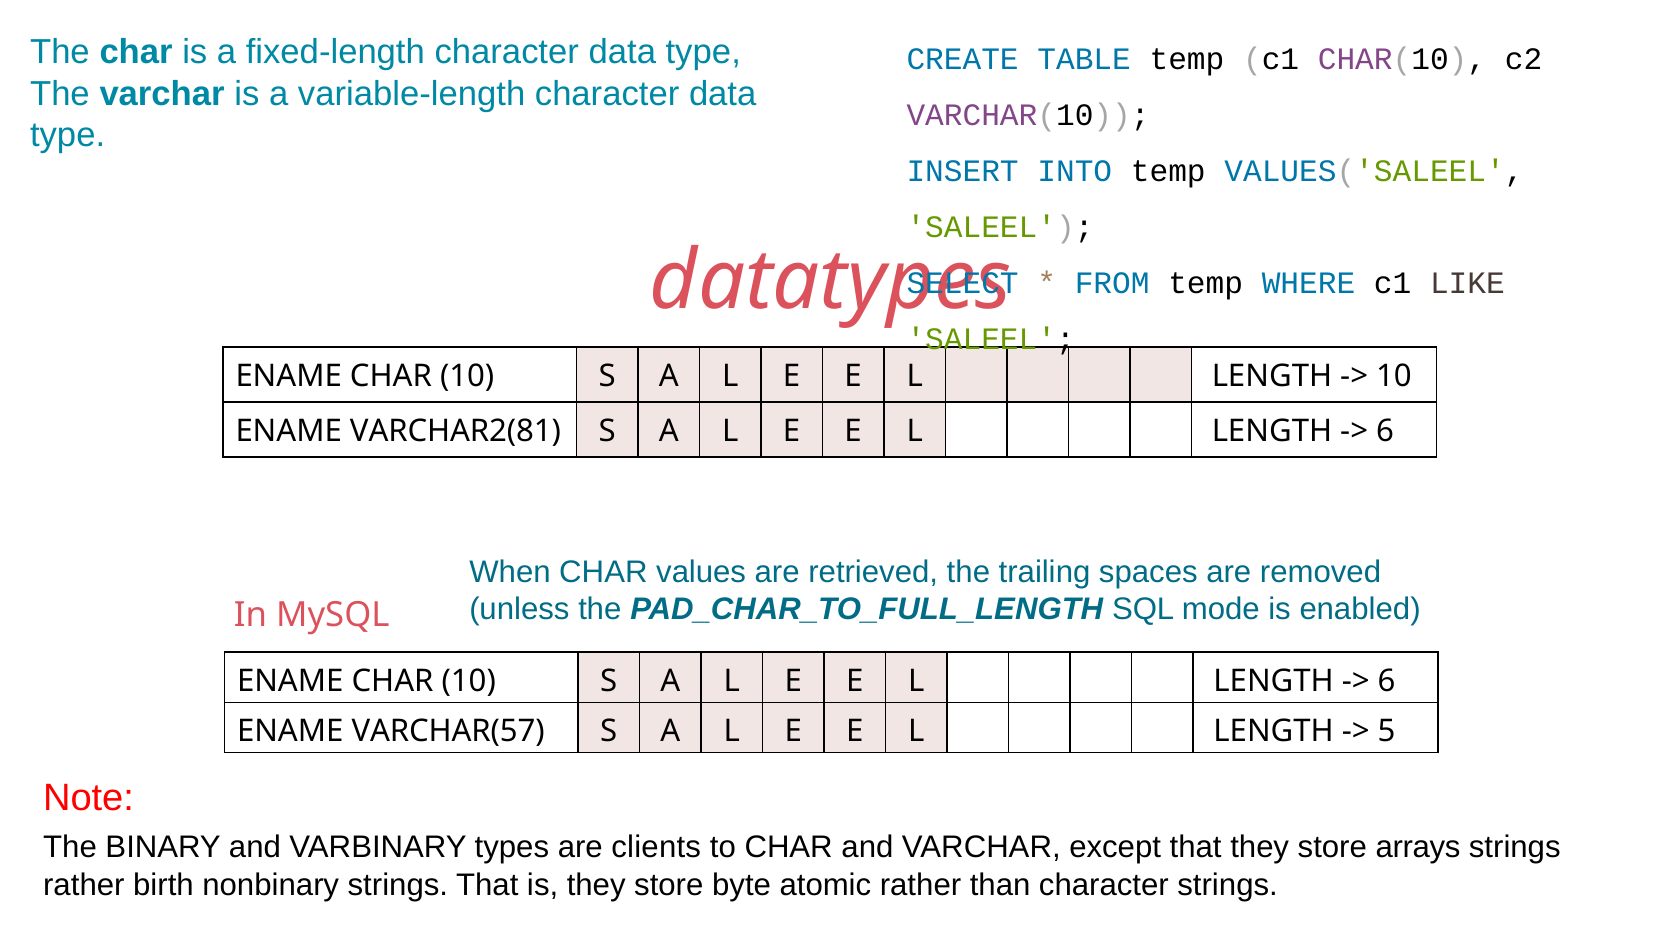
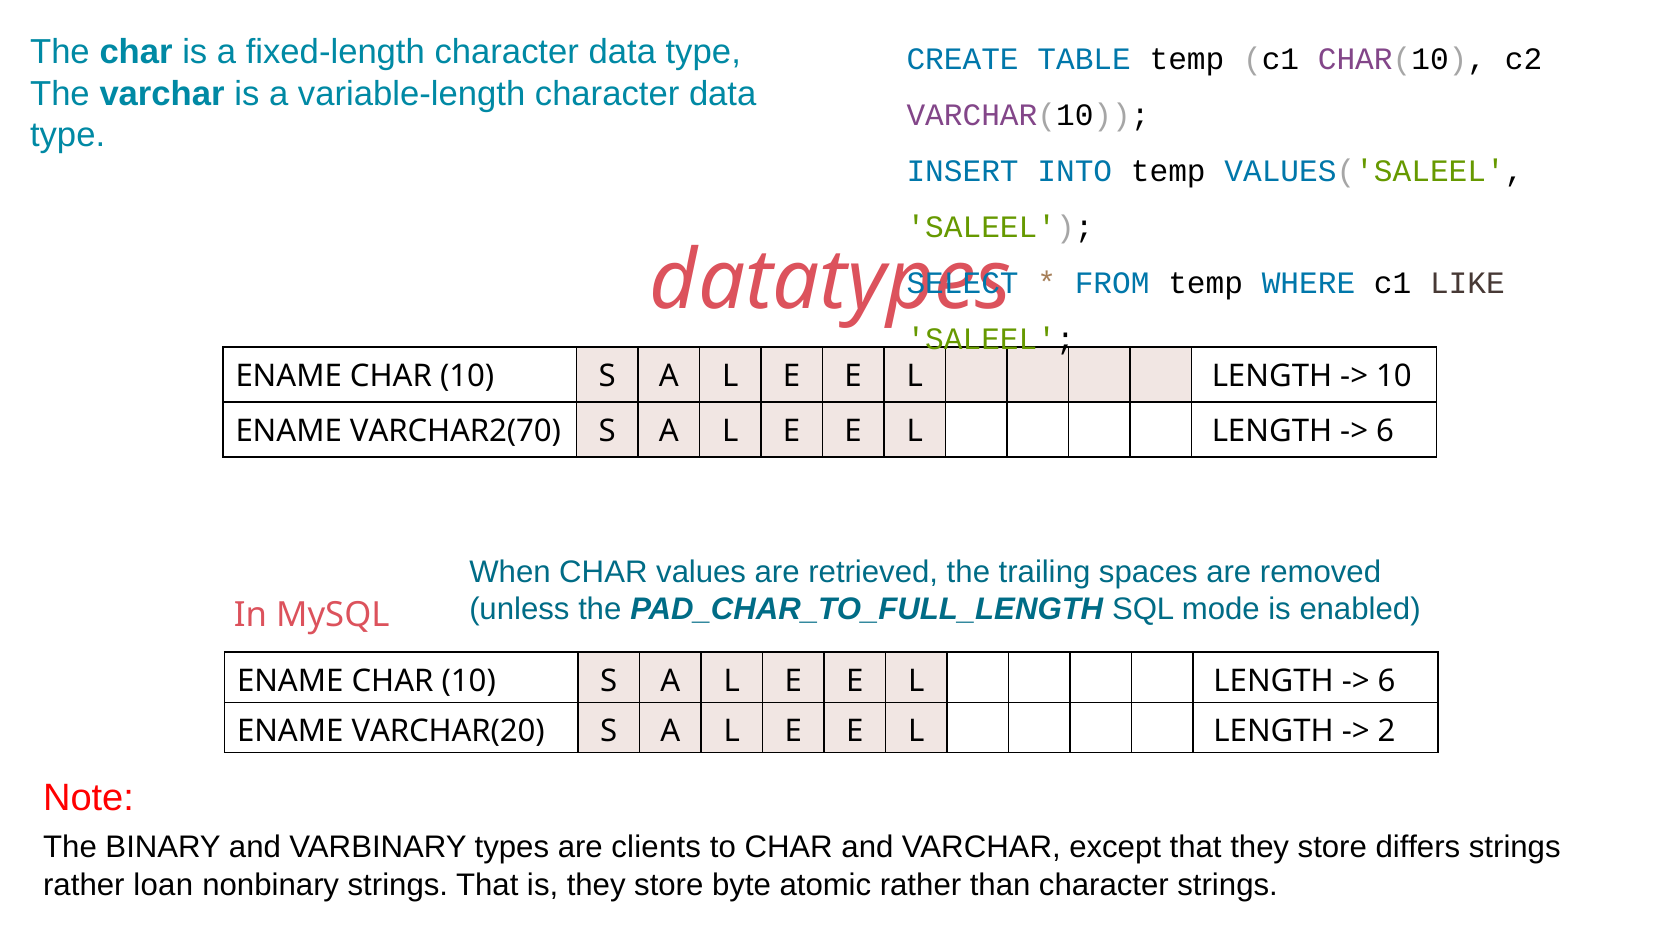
VARCHAR2(81: VARCHAR2(81 -> VARCHAR2(70
VARCHAR(57: VARCHAR(57 -> VARCHAR(20
5: 5 -> 2
arrays: arrays -> differs
birth: birth -> loan
